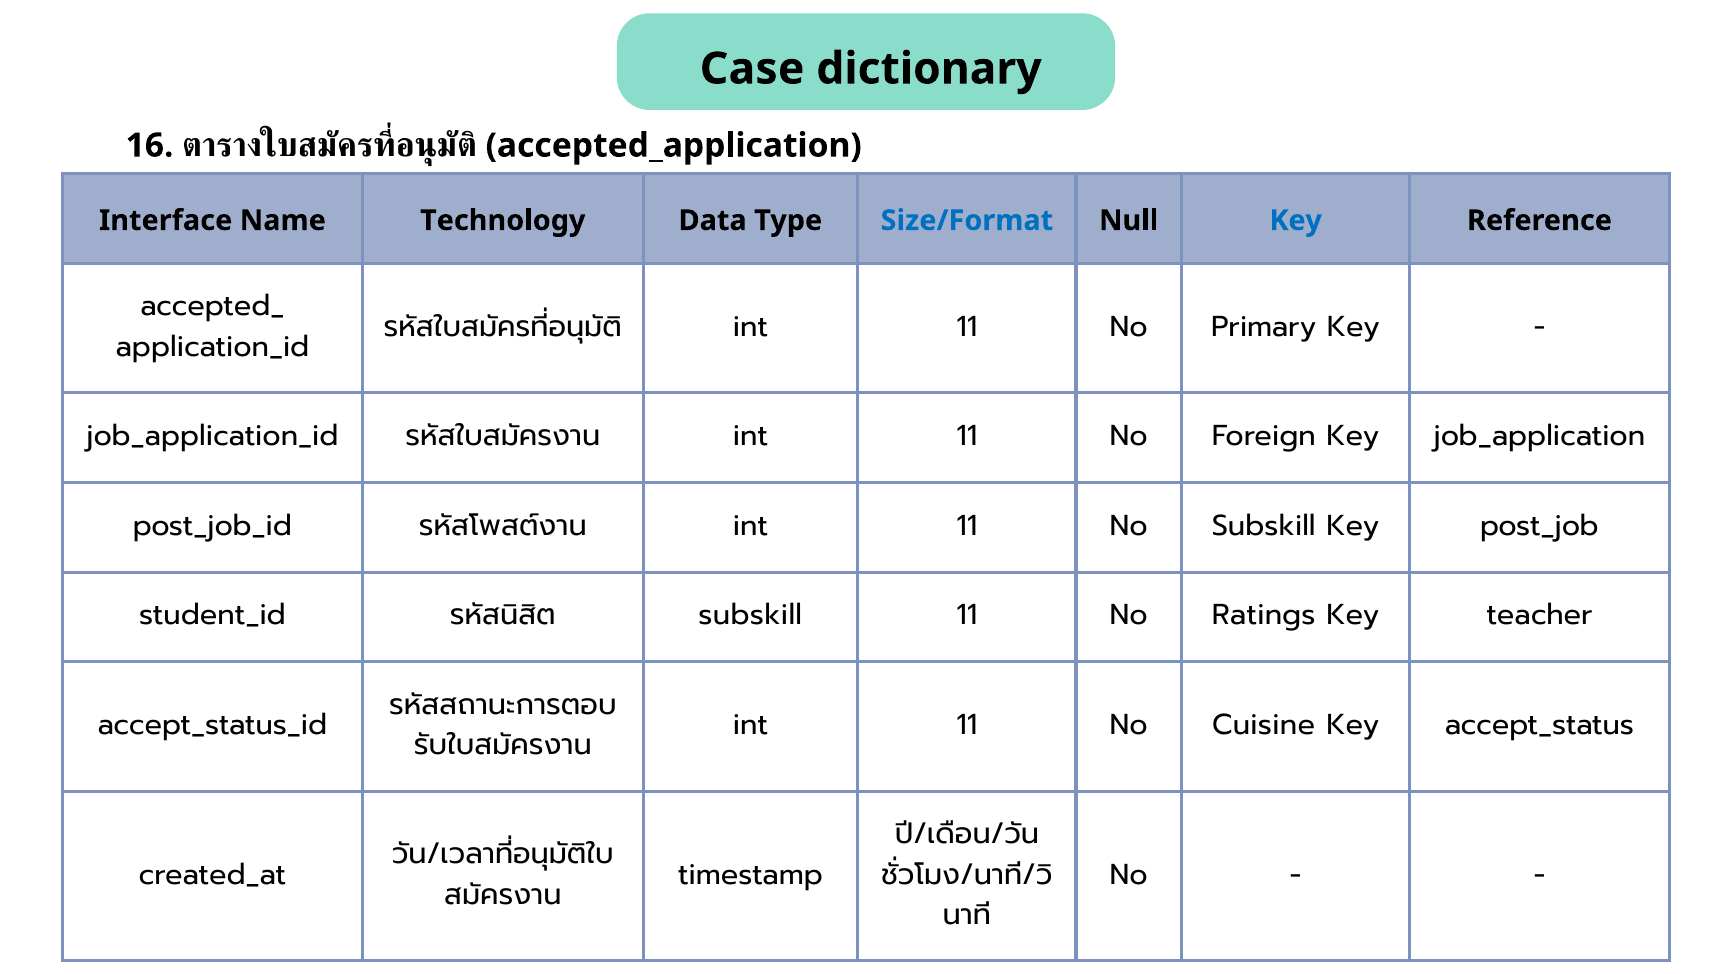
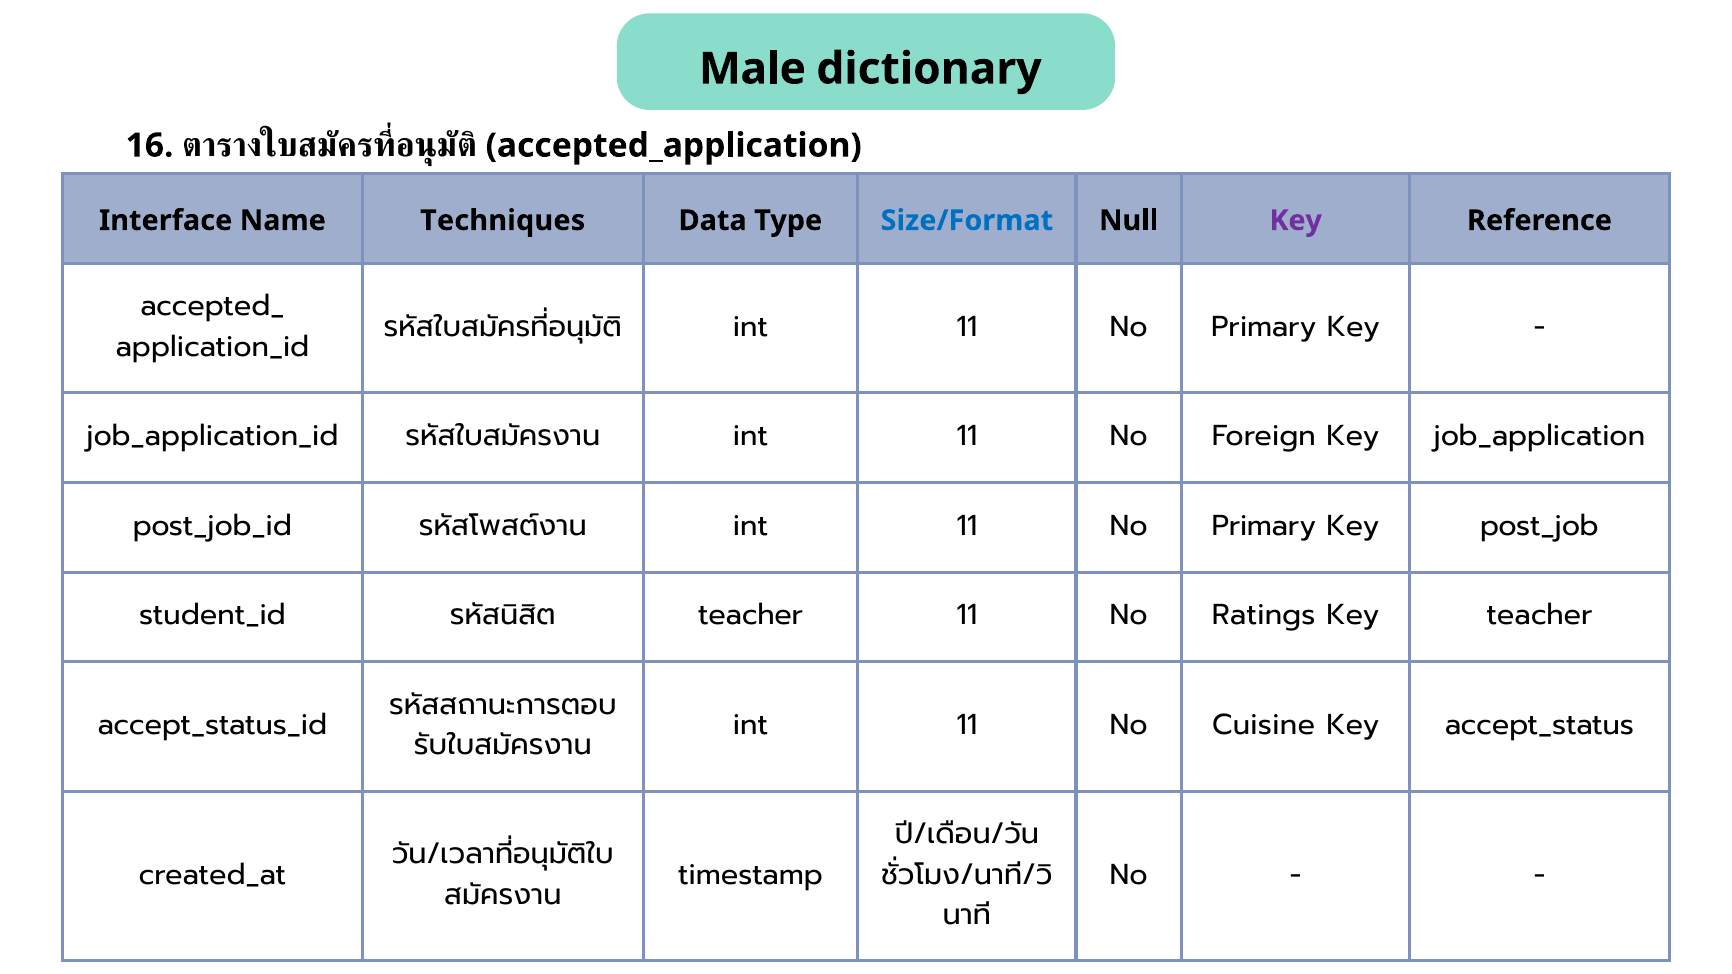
Case: Case -> Male
Technology: Technology -> Techniques
Key at (1296, 221) colour: blue -> purple
Subskill at (1264, 526): Subskill -> Primary
subskill at (750, 616): subskill -> teacher
